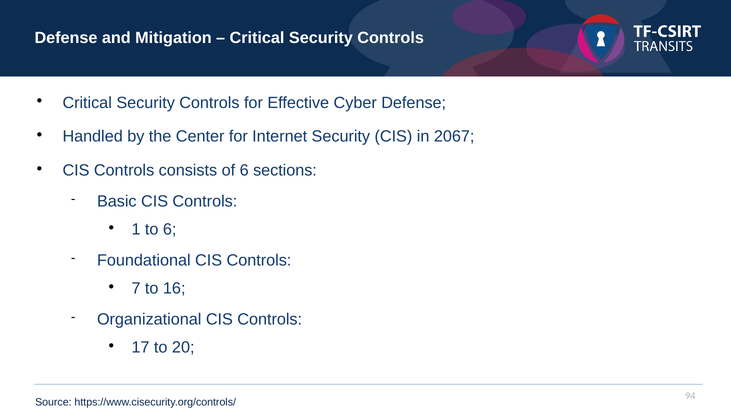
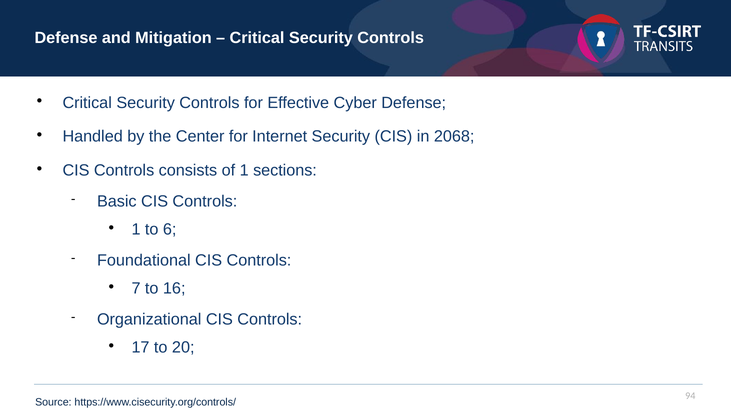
2067: 2067 -> 2068
of 6: 6 -> 1
